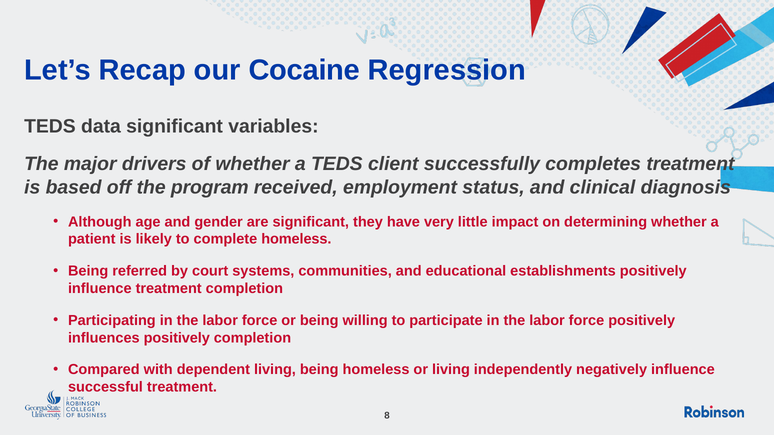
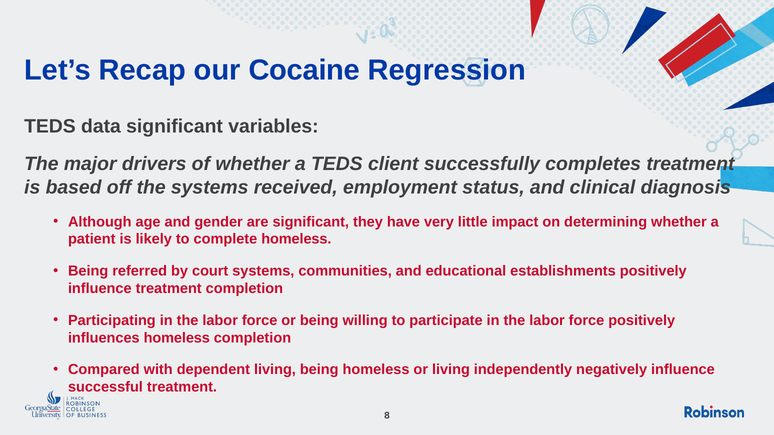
the program: program -> systems
influences positively: positively -> homeless
